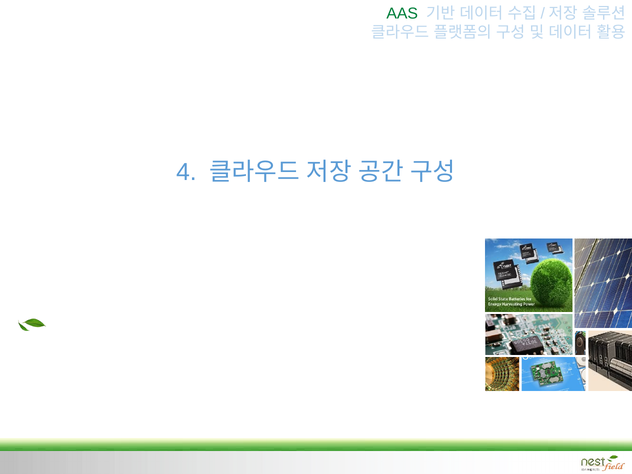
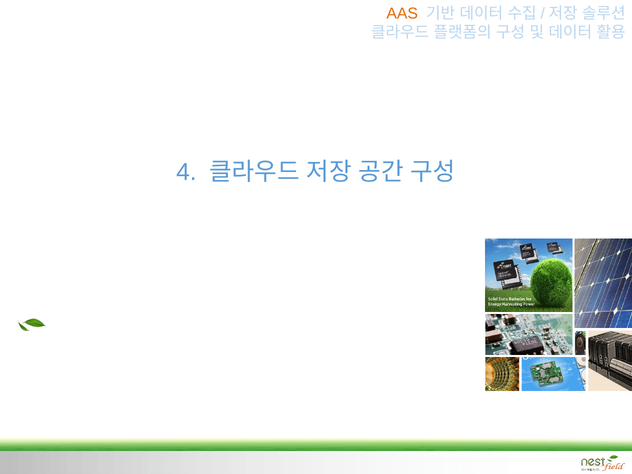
AAS colour: green -> orange
